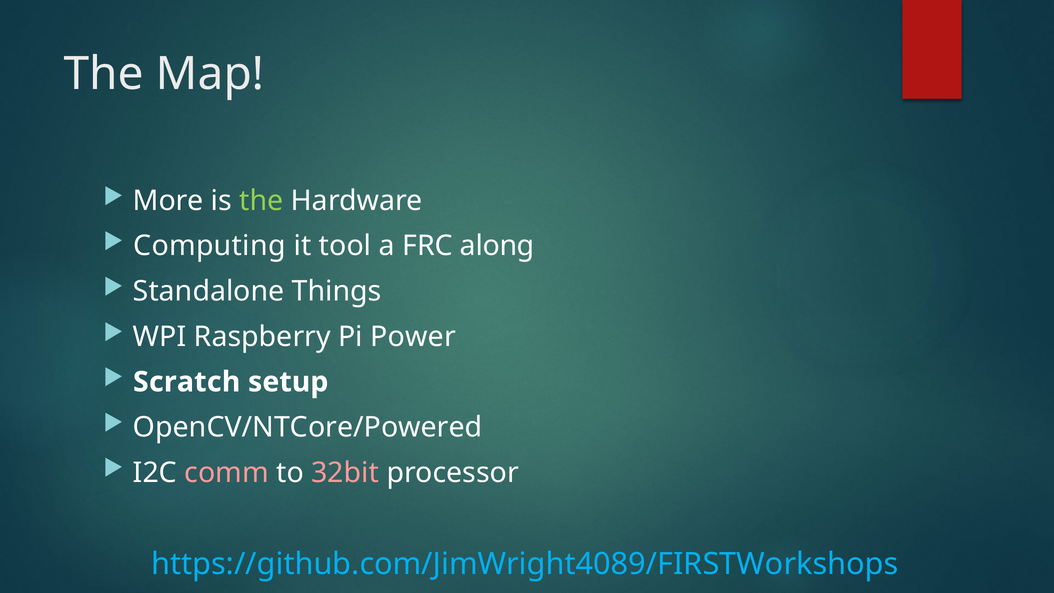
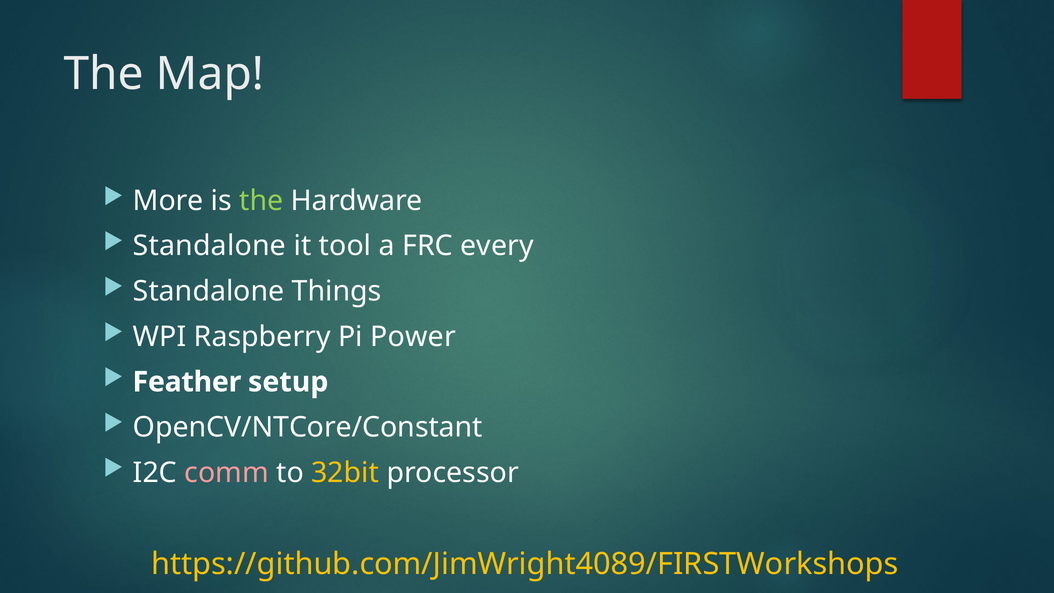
Computing at (209, 246): Computing -> Standalone
along: along -> every
Scratch: Scratch -> Feather
OpenCV/NTCore/Powered: OpenCV/NTCore/Powered -> OpenCV/NTCore/Constant
32bit colour: pink -> yellow
https://github.com/JimWright4089/FIRSTWorkshops colour: light blue -> yellow
